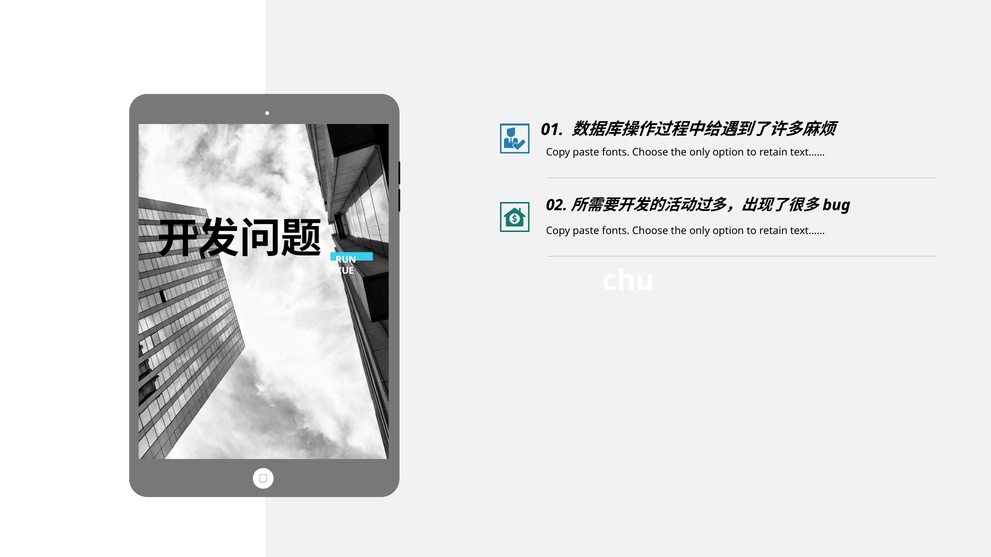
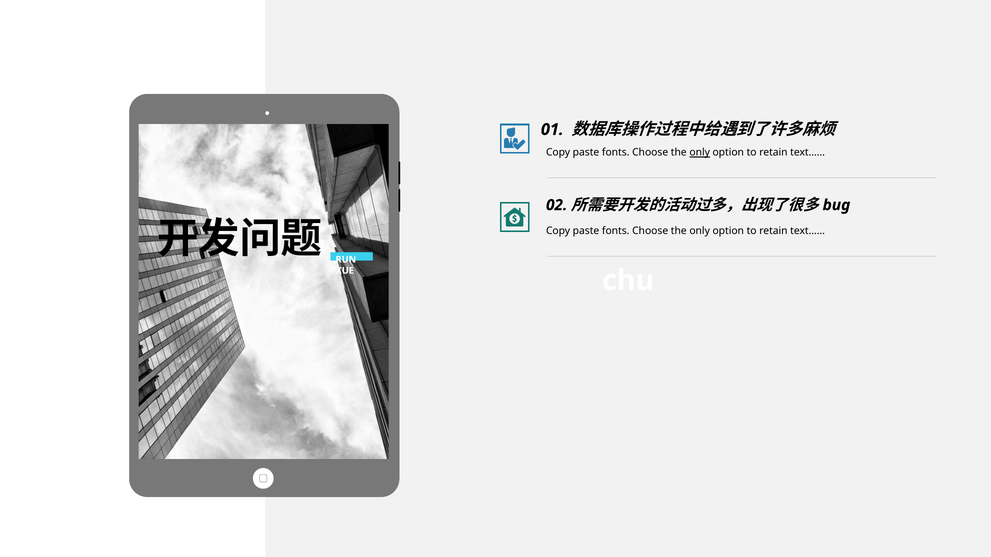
only at (700, 153) underline: none -> present
